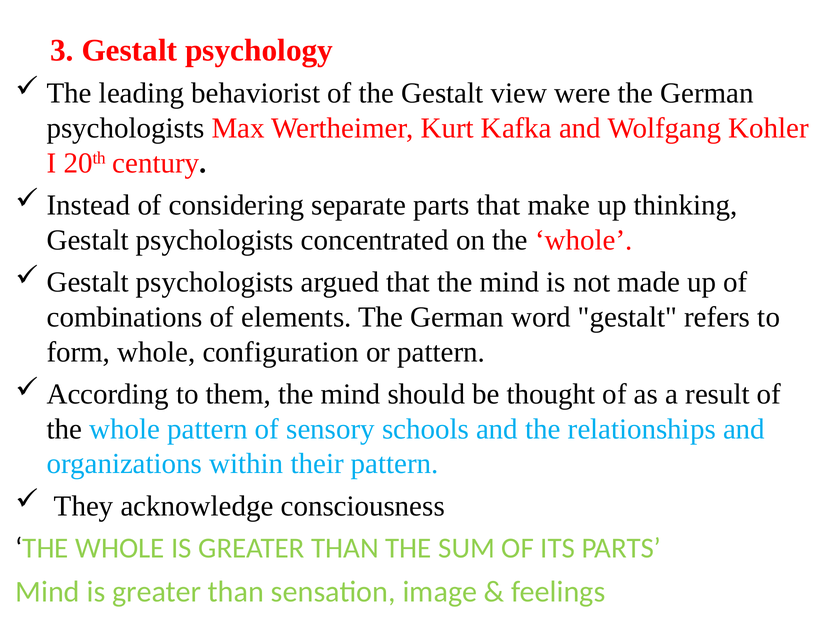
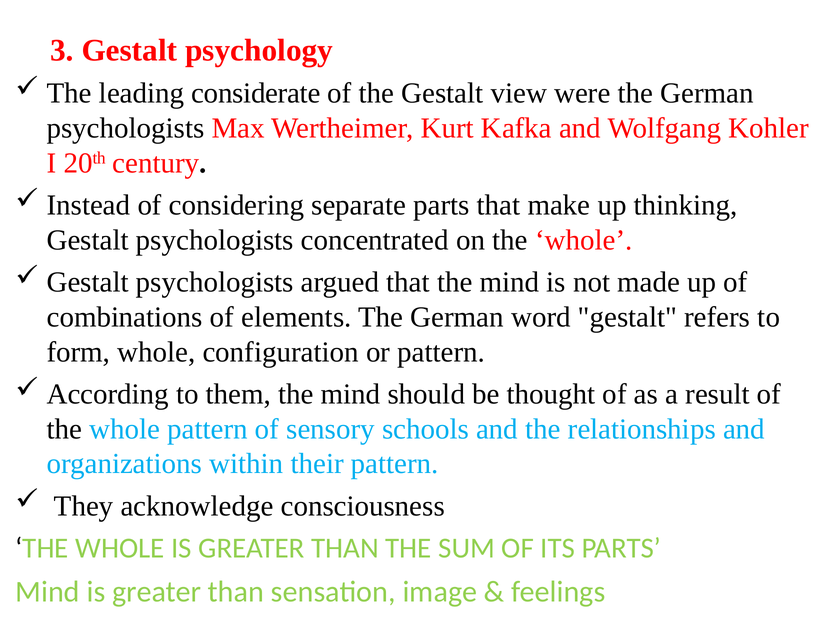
behaviorist: behaviorist -> considerate
